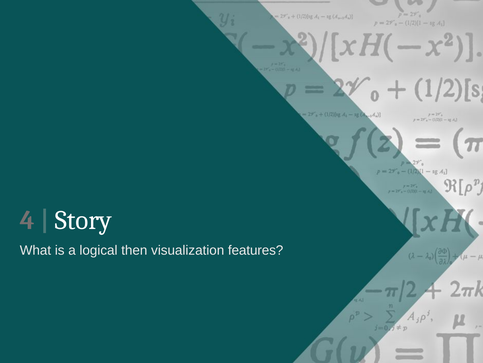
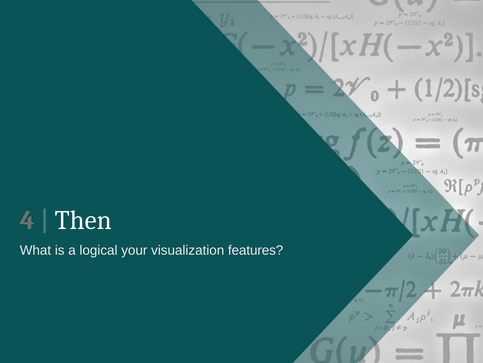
Story: Story -> Then
then: then -> your
